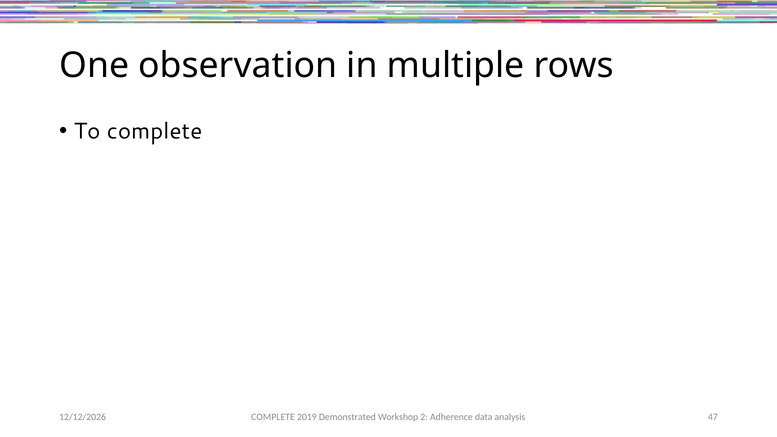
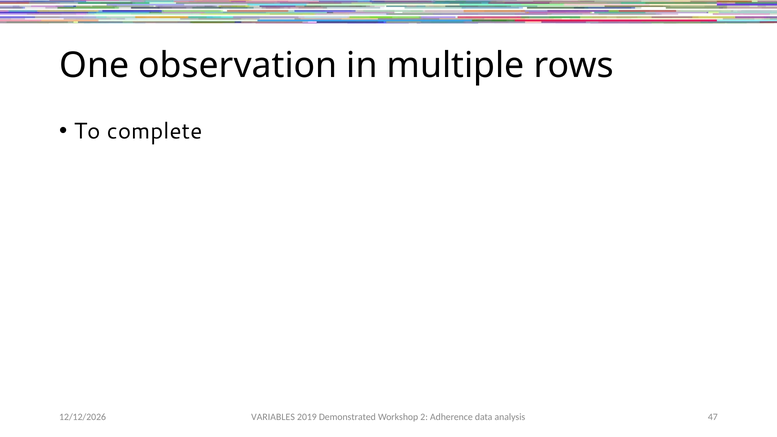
COMPLETE at (273, 417): COMPLETE -> VARIABLES
